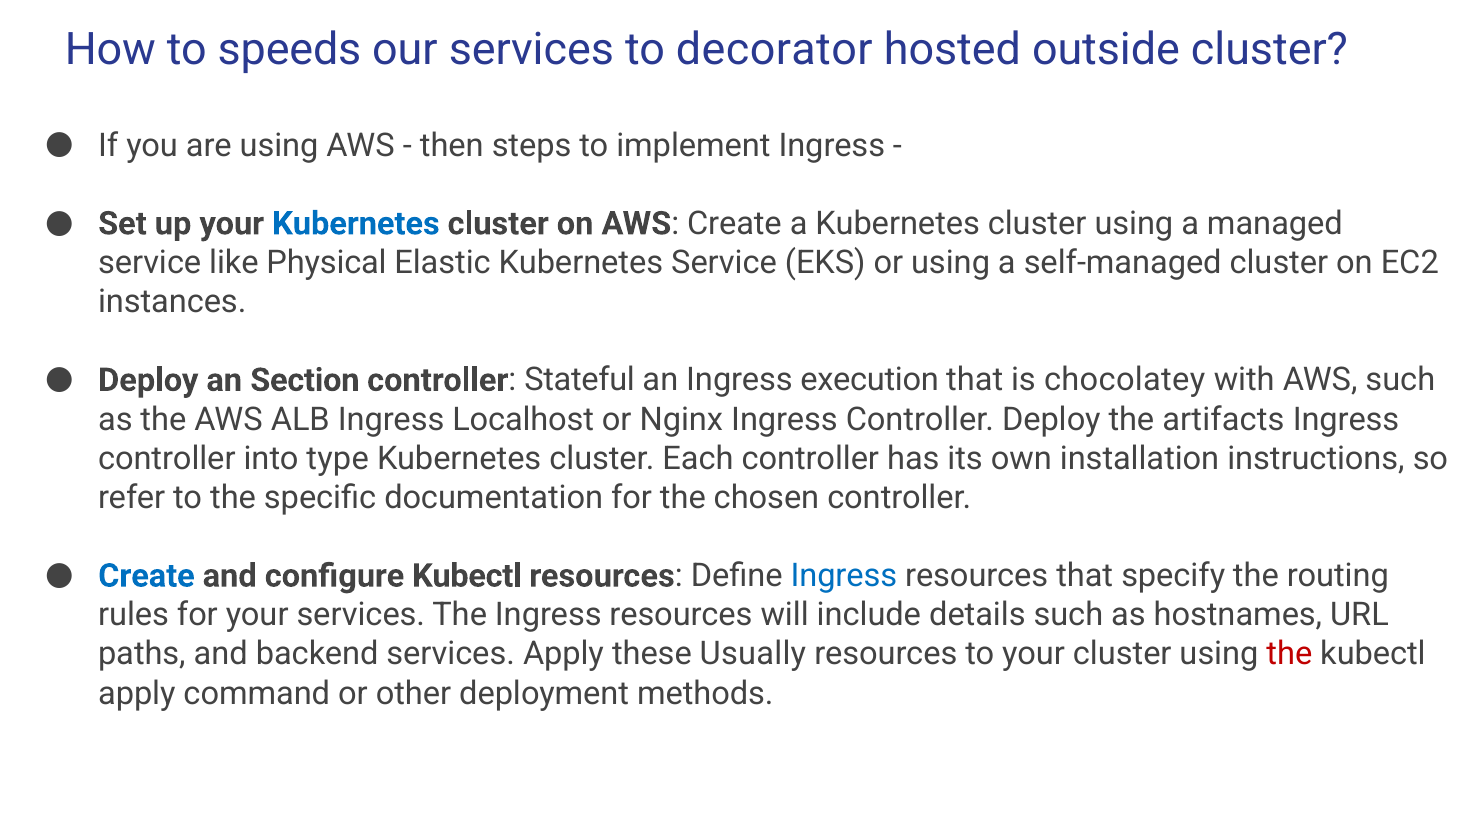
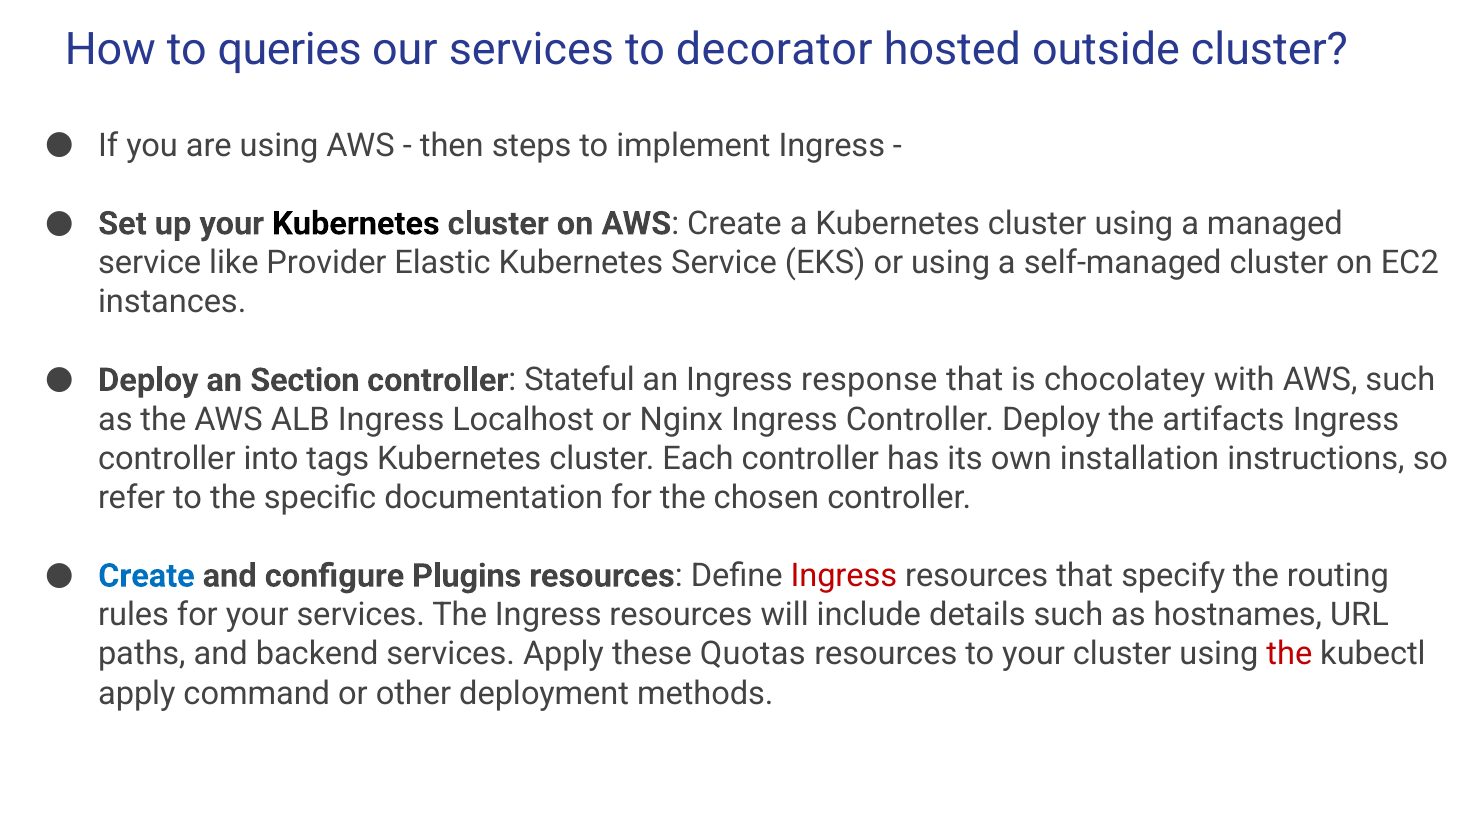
speeds: speeds -> queries
Kubernetes at (356, 224) colour: blue -> black
Physical: Physical -> Provider
execution: execution -> response
type: type -> tags
configure Kubectl: Kubectl -> Plugins
Ingress at (844, 576) colour: blue -> red
Usually: Usually -> Quotas
